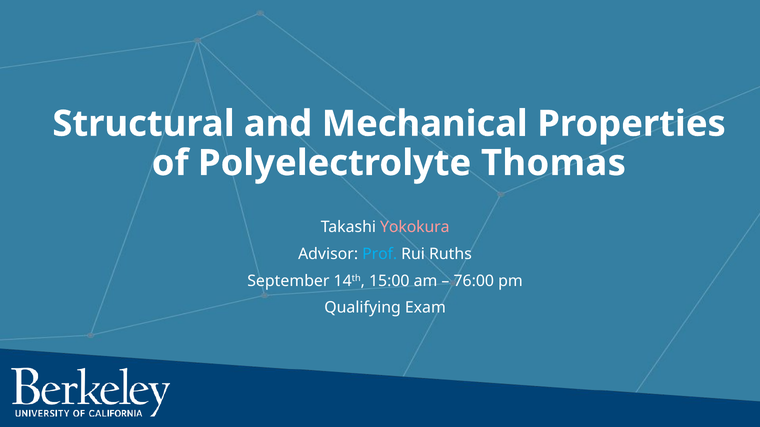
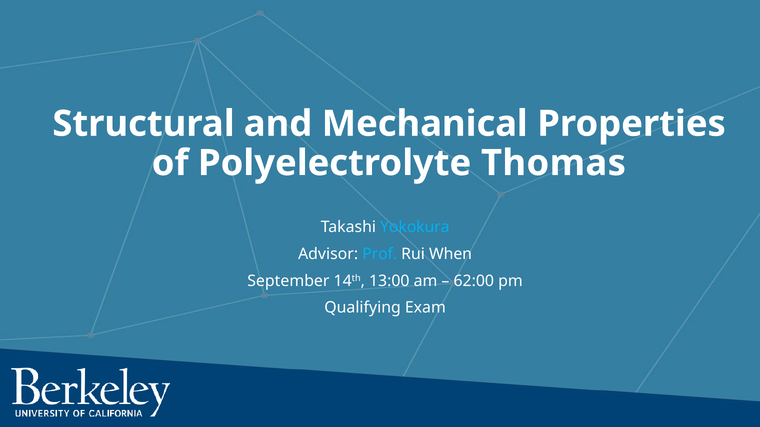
Yokokura colour: pink -> light blue
Ruths: Ruths -> When
15:00: 15:00 -> 13:00
76:00: 76:00 -> 62:00
